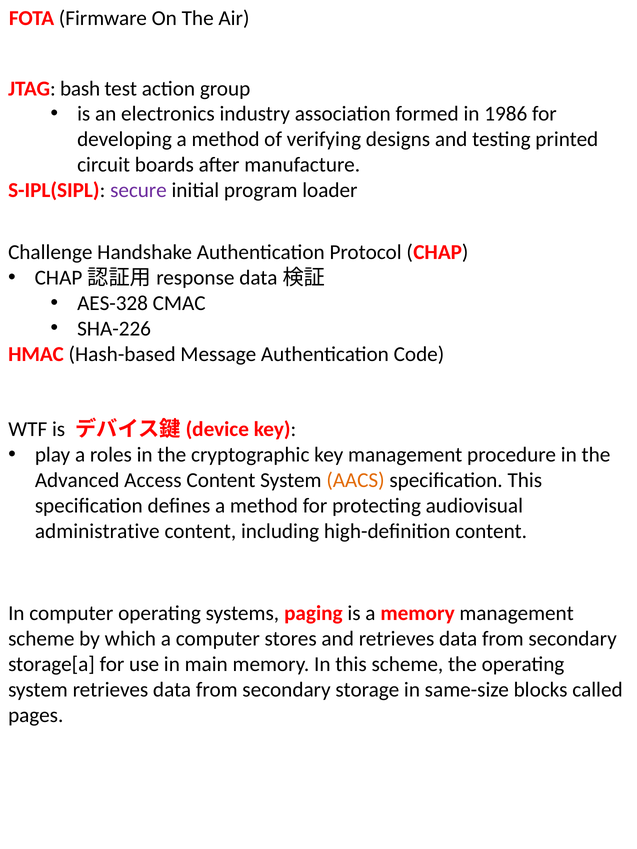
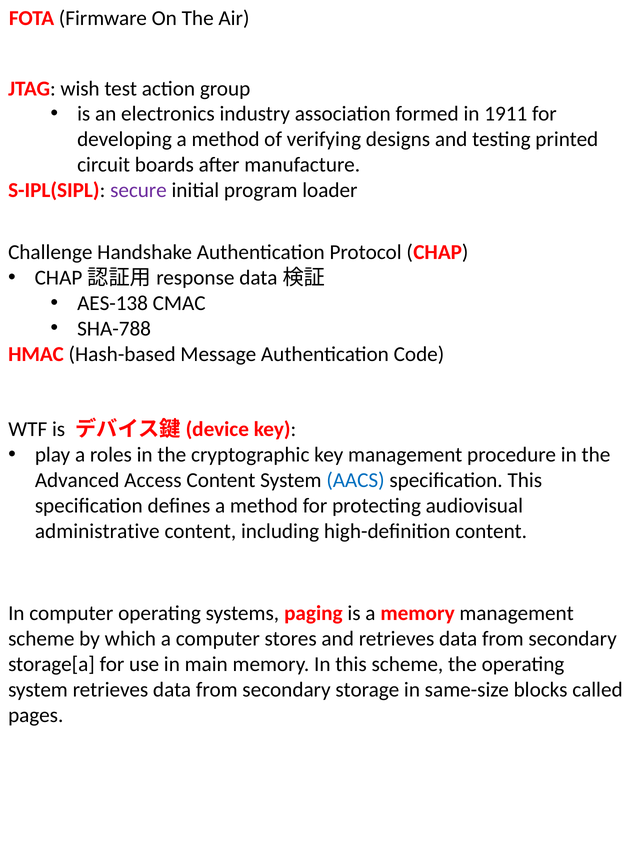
bash: bash -> wish
1986: 1986 -> 1911
AES-328: AES-328 -> AES-138
SHA-226: SHA-226 -> SHA-788
AACS colour: orange -> blue
